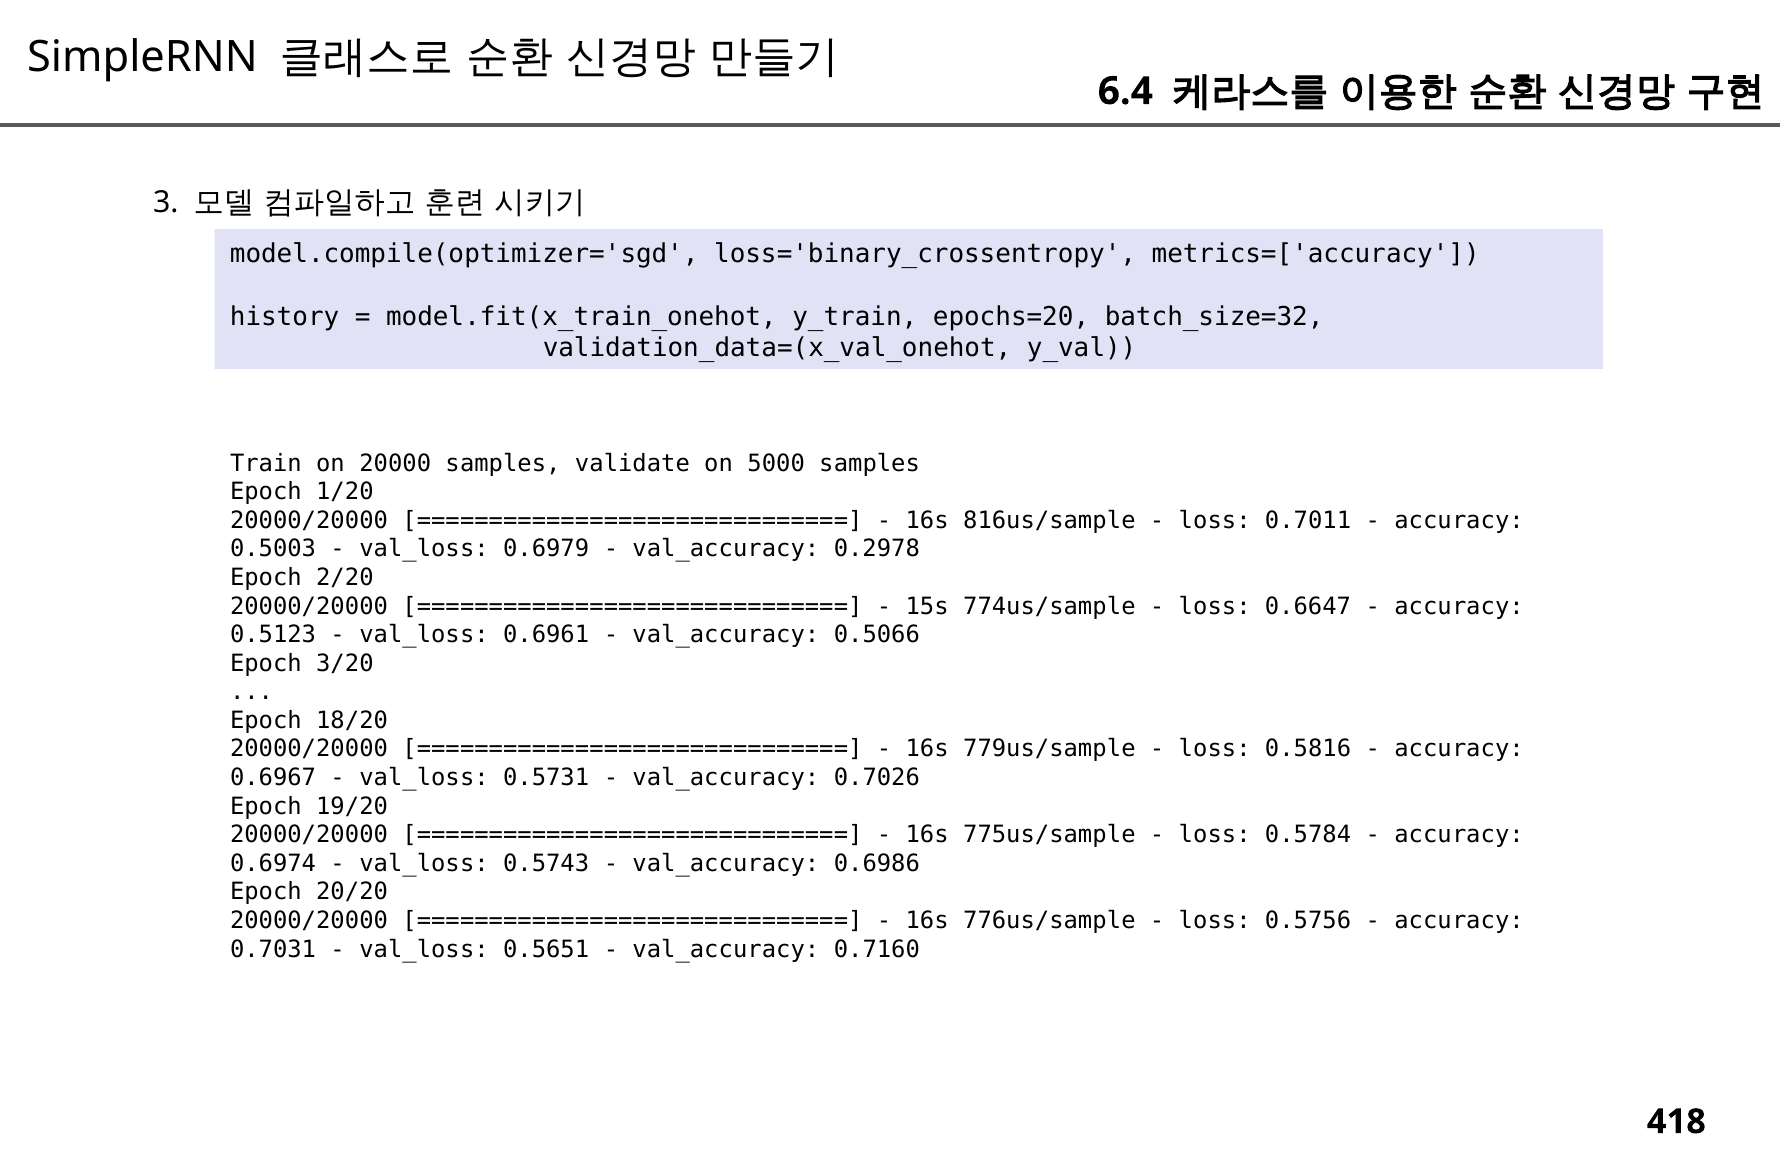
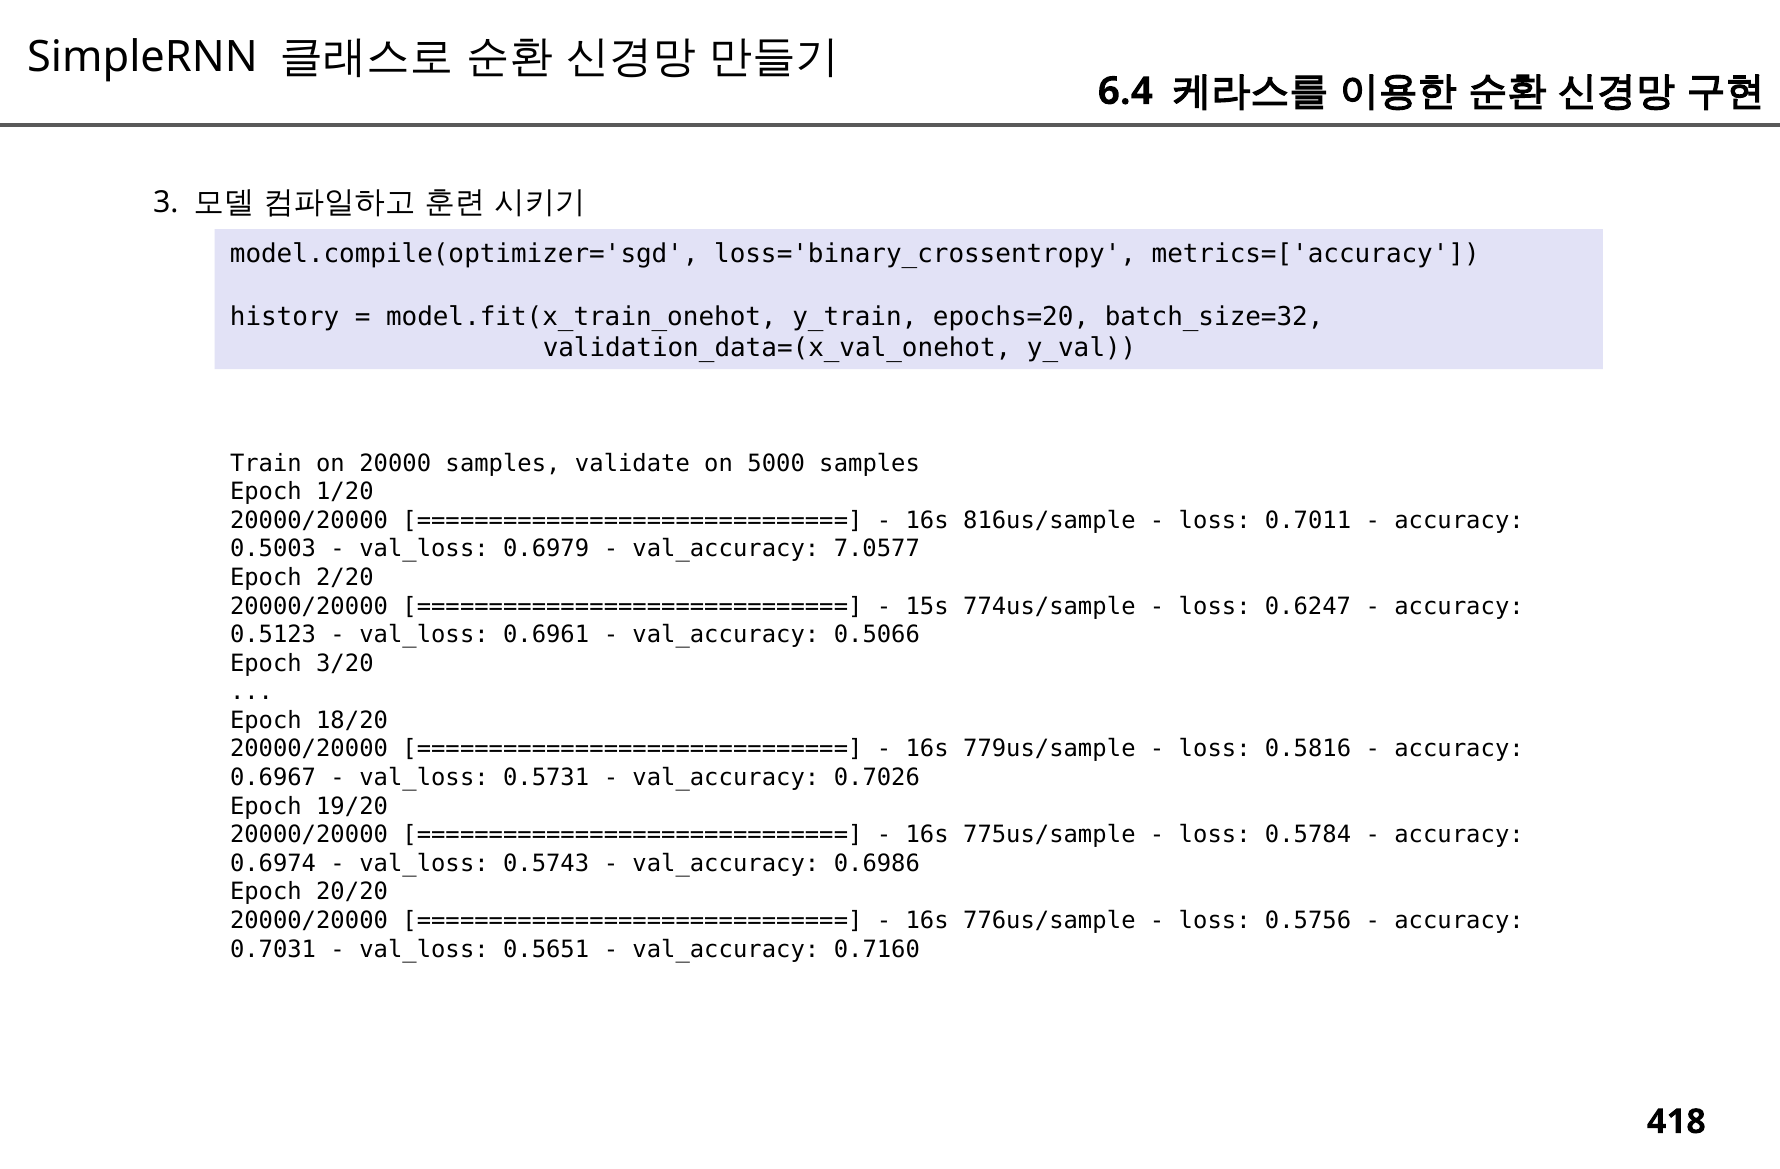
0.2978: 0.2978 -> 7.0577
0.6647: 0.6647 -> 0.6247
